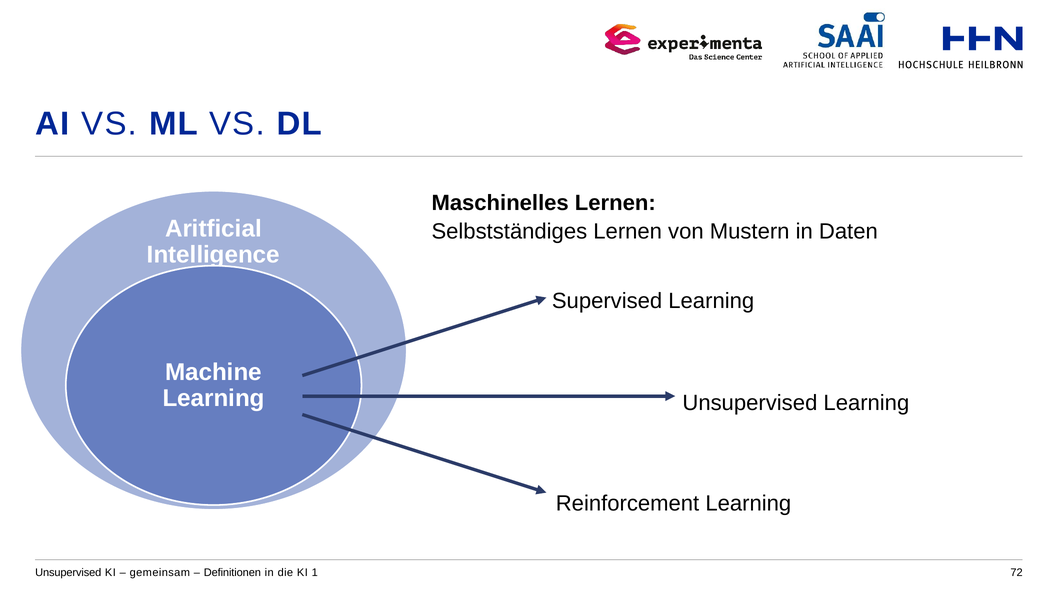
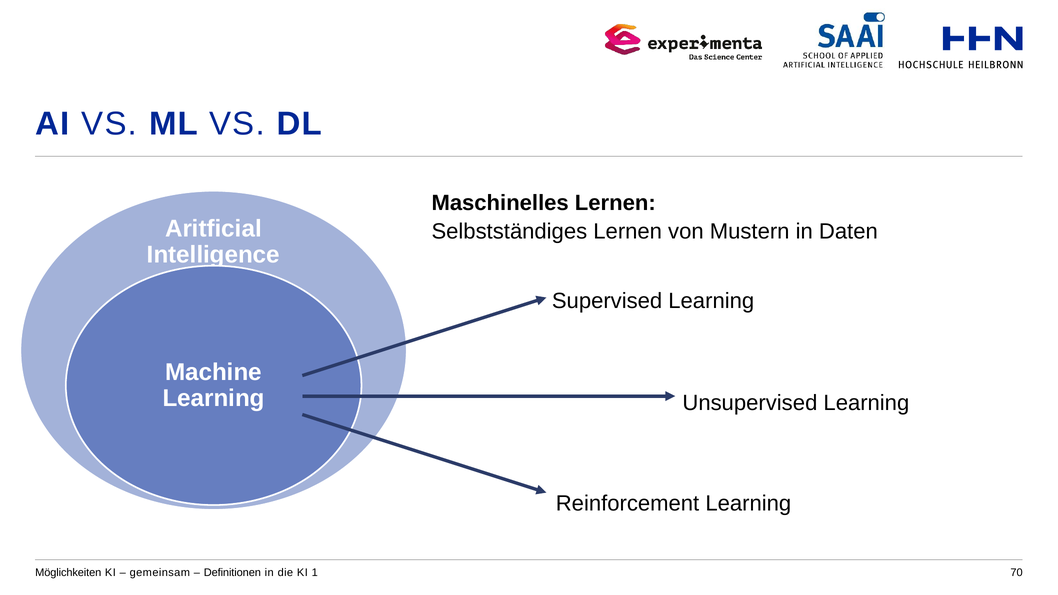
Unsupervised at (68, 573): Unsupervised -> Möglichkeiten
72: 72 -> 70
